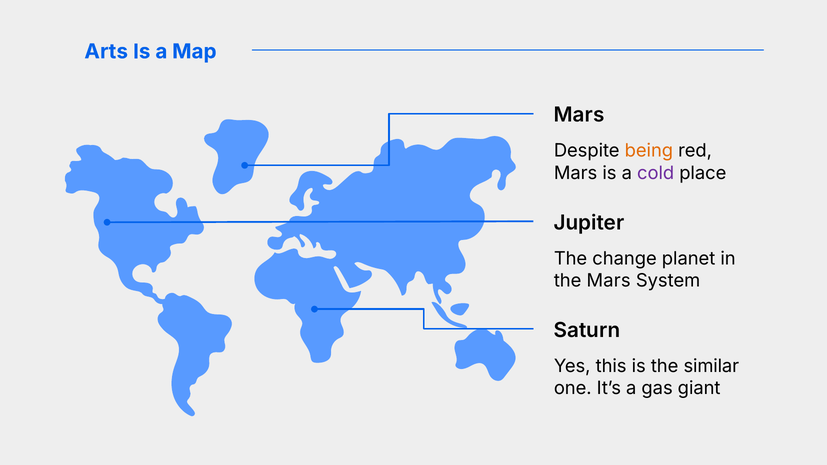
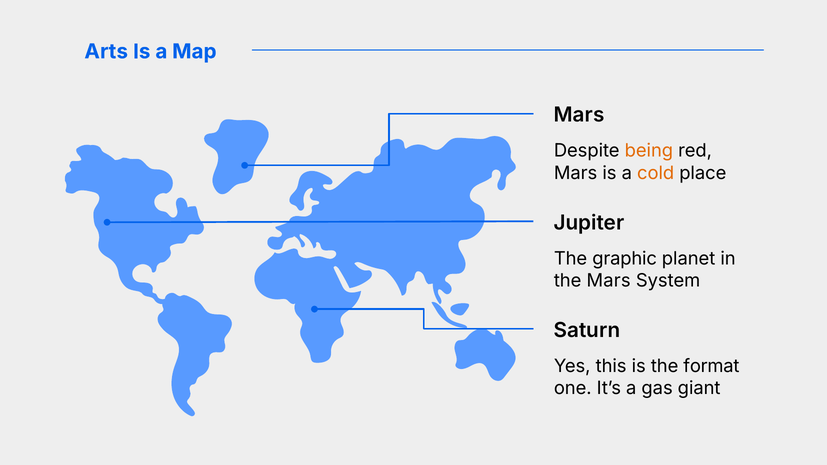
cold colour: purple -> orange
change: change -> graphic
similar: similar -> format
